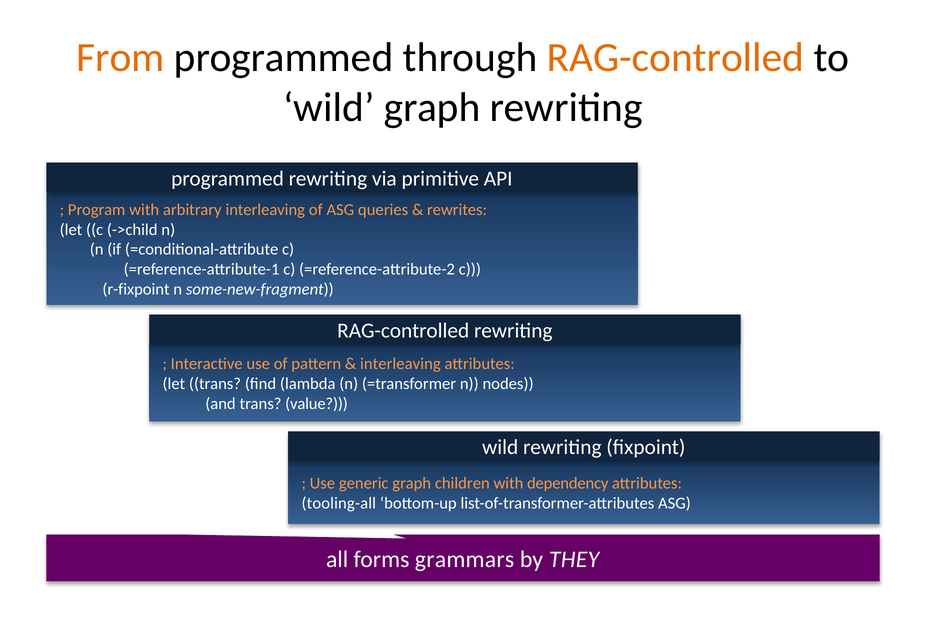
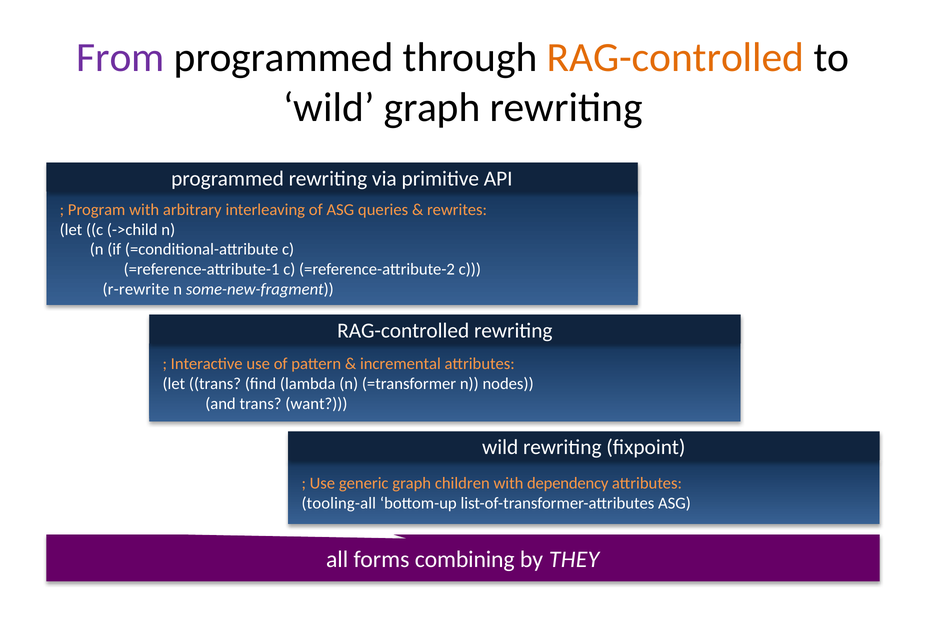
From colour: orange -> purple
r-fixpoint: r-fixpoint -> r-rewrite
interleaving at (400, 364): interleaving -> incremental
value: value -> want
grammars: grammars -> combining
